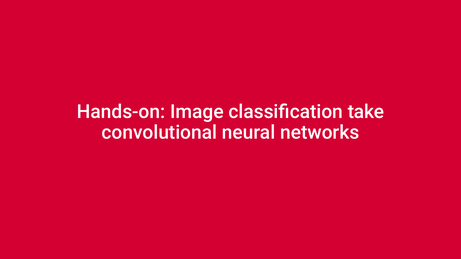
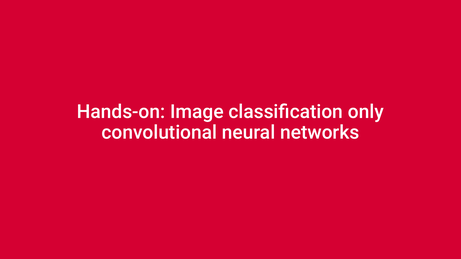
take: take -> only
